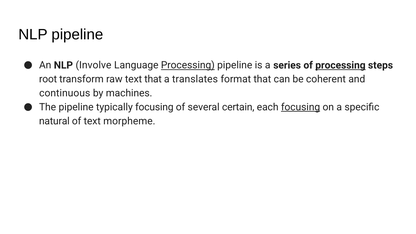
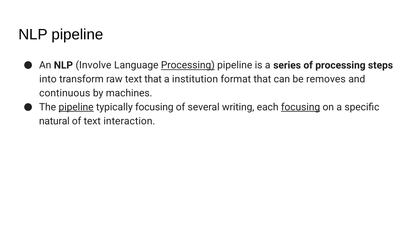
processing at (340, 65) underline: present -> none
root: root -> into
translates: translates -> institution
coherent: coherent -> removes
pipeline at (76, 107) underline: none -> present
certain: certain -> writing
morpheme: morpheme -> interaction
